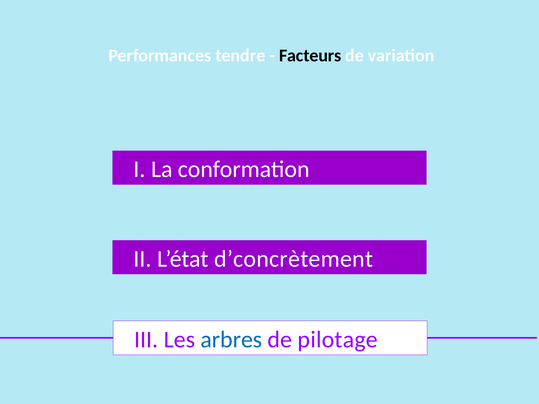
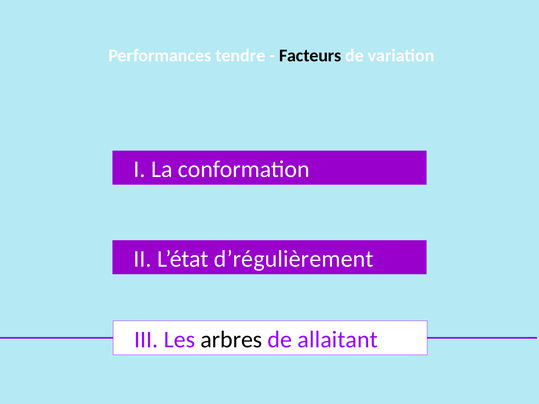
d’concrètement: d’concrètement -> d’régulièrement
arbres colour: blue -> black
pilotage: pilotage -> allaitant
